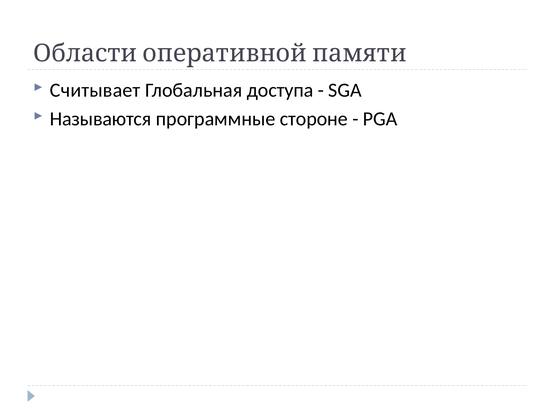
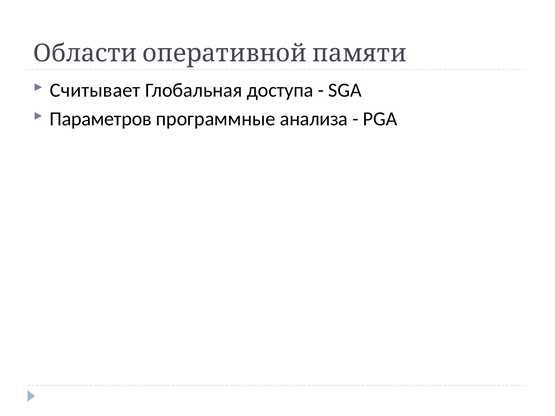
Называются: Называются -> Параметров
стороне: стороне -> анализа
